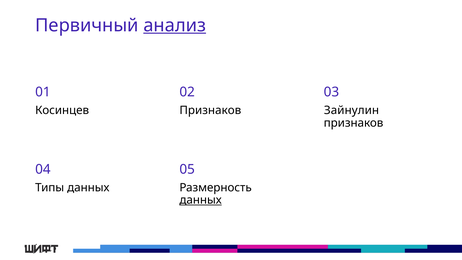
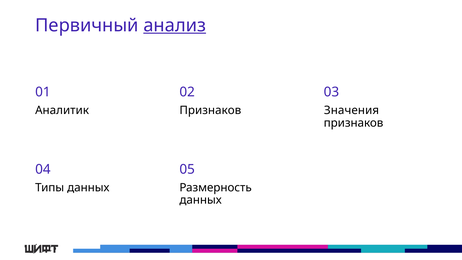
Косинцев: Косинцев -> Аналитик
Зайнулин: Зайнулин -> Значения
данных at (201, 200) underline: present -> none
